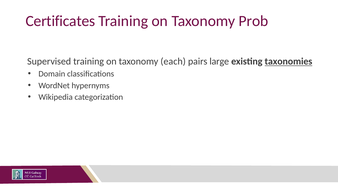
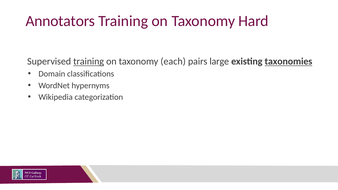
Certificates: Certificates -> Annotators
Prob: Prob -> Hard
training at (89, 62) underline: none -> present
